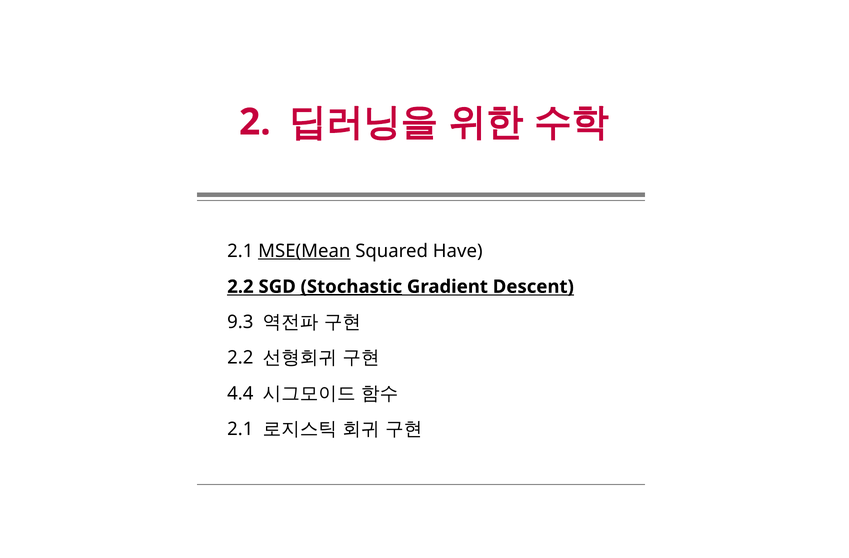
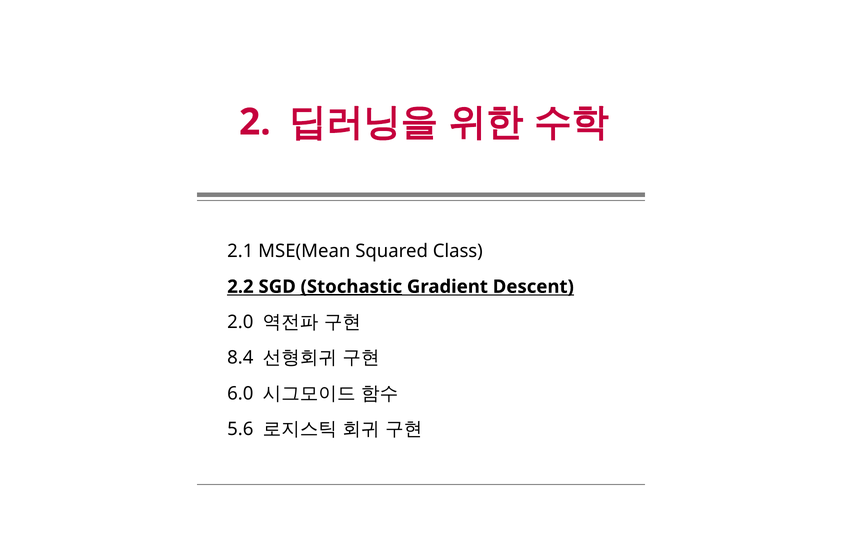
MSE(Mean underline: present -> none
Have: Have -> Class
9.3: 9.3 -> 2.0
2.2 at (240, 358): 2.2 -> 8.4
4.4: 4.4 -> 6.0
2.1 at (240, 429): 2.1 -> 5.6
